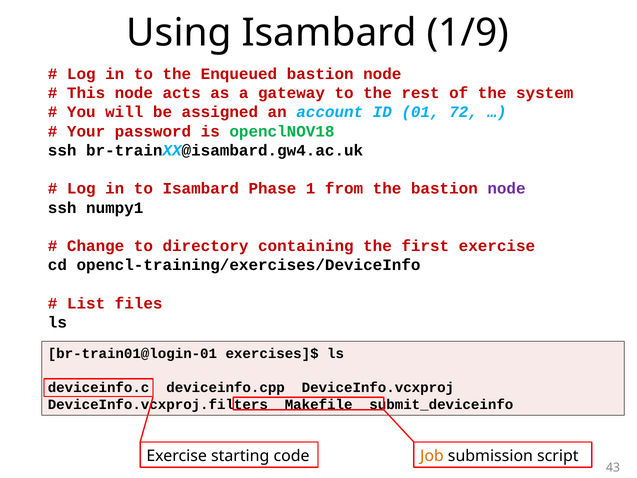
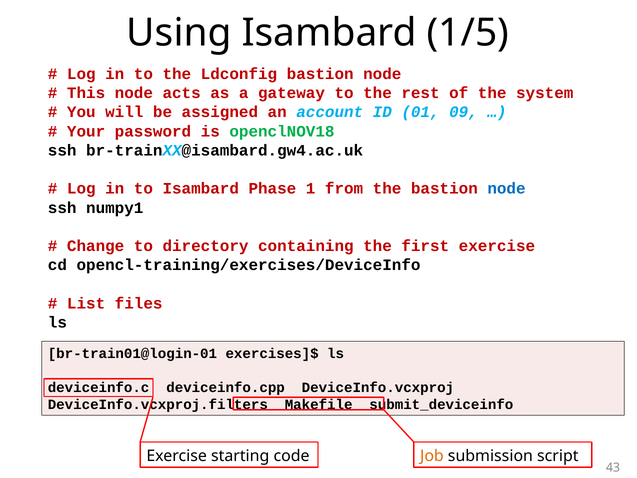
1/9: 1/9 -> 1/5
Enqueued: Enqueued -> Ldconfig
72: 72 -> 09
node at (506, 189) colour: purple -> blue
